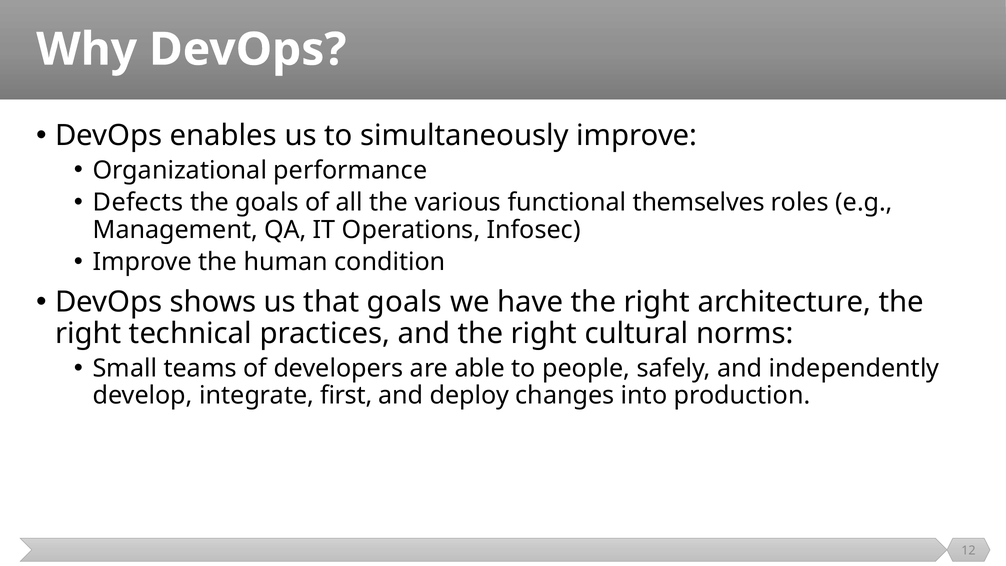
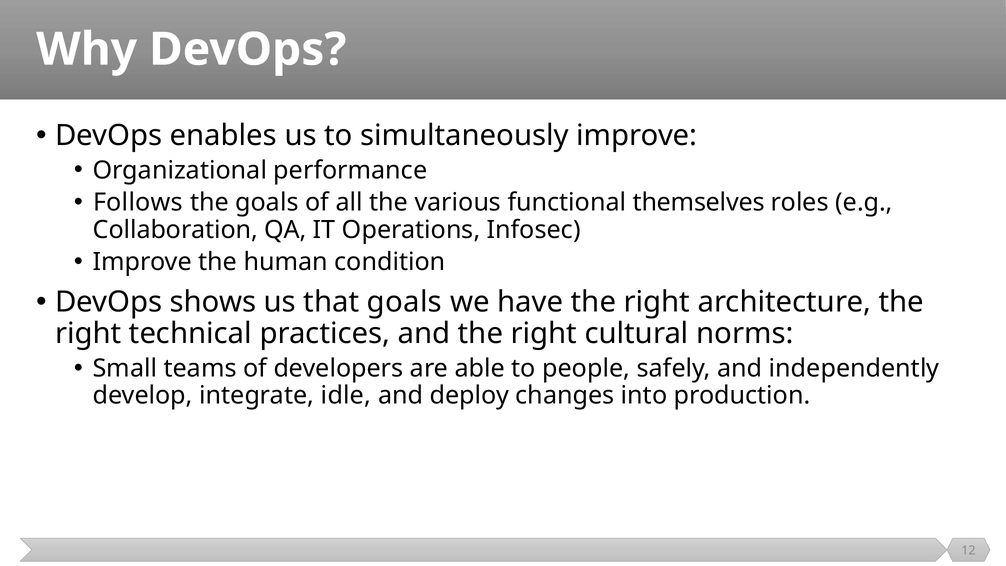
Defects: Defects -> Follows
Management: Management -> Collaboration
first: first -> idle
